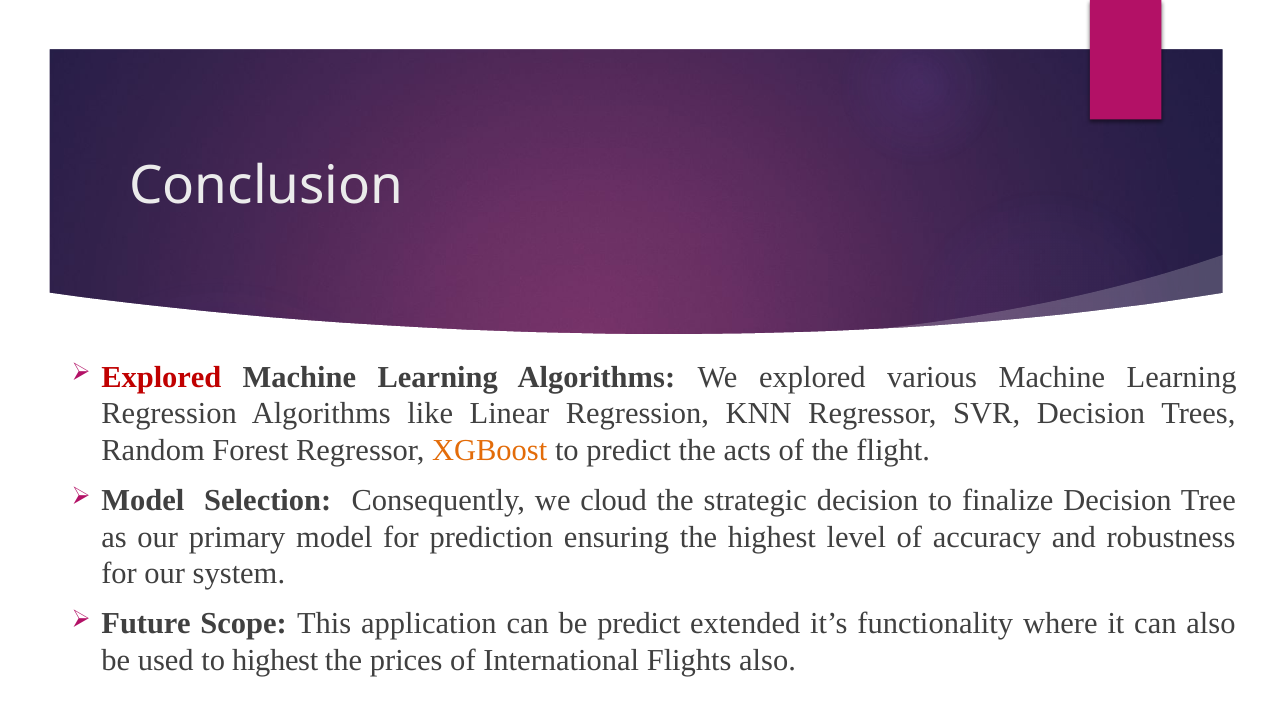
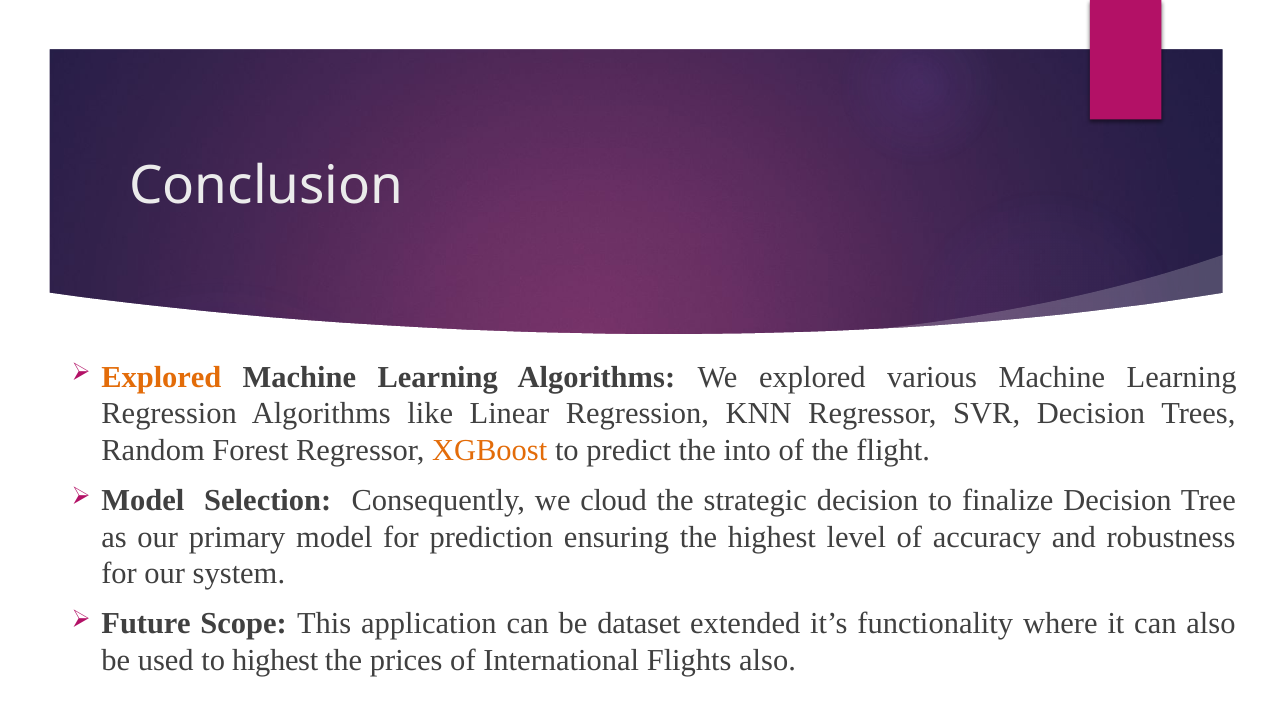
Explored at (161, 377) colour: red -> orange
acts: acts -> into
be predict: predict -> dataset
